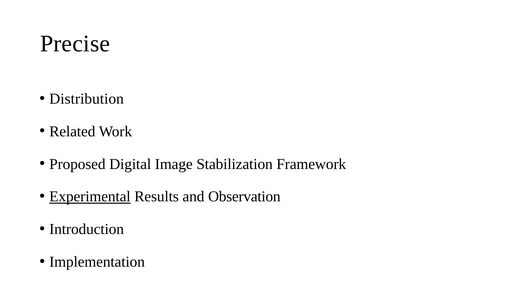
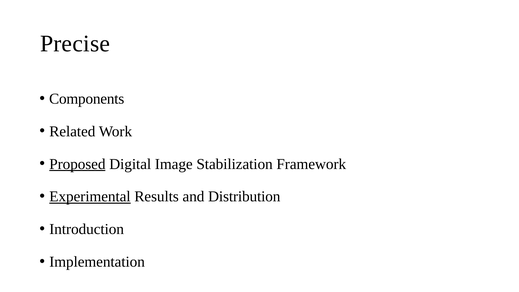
Distribution: Distribution -> Components
Proposed underline: none -> present
Observation: Observation -> Distribution
